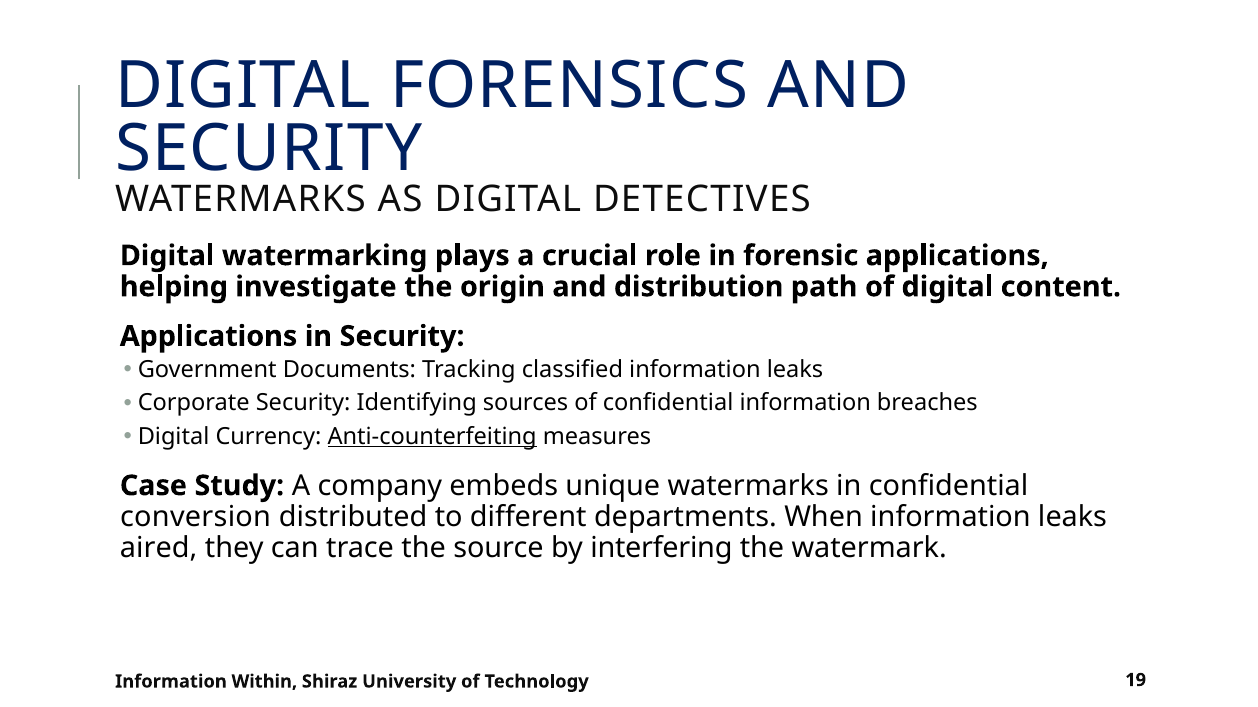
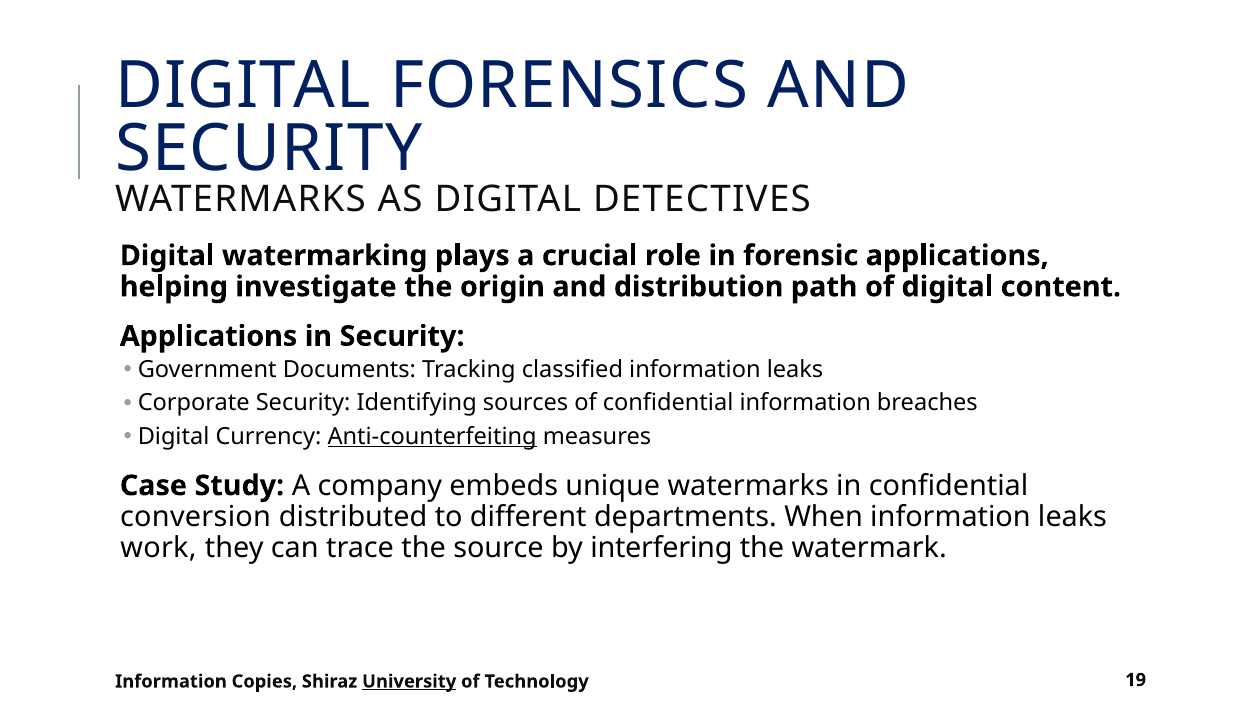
aired: aired -> work
Within: Within -> Copies
University underline: none -> present
